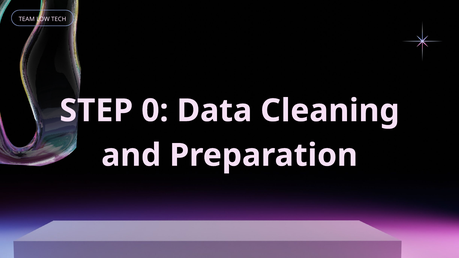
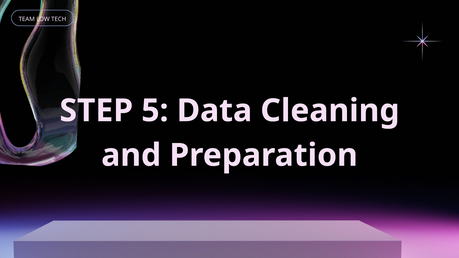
0: 0 -> 5
